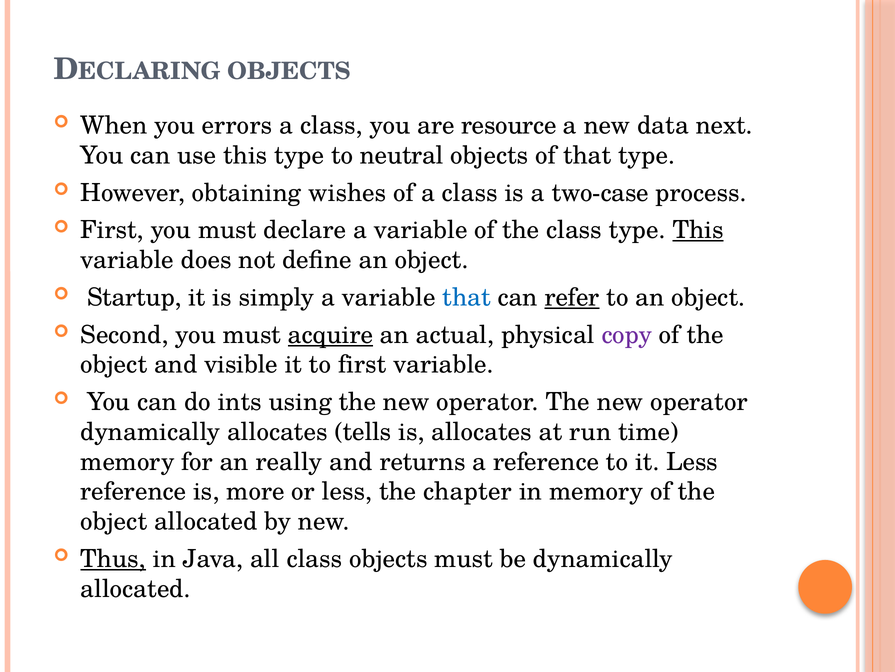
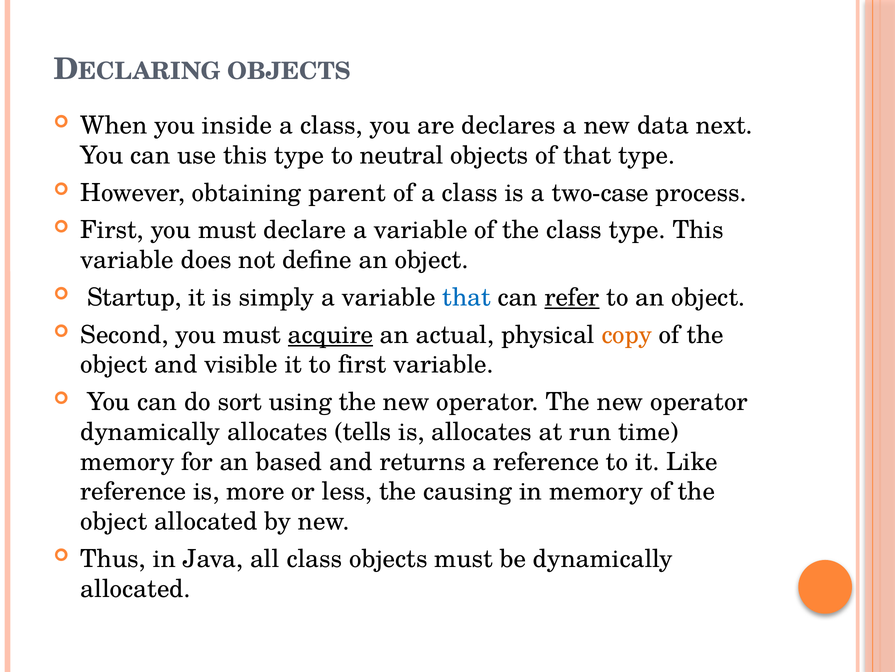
errors: errors -> inside
resource: resource -> declares
wishes: wishes -> parent
This at (698, 230) underline: present -> none
copy colour: purple -> orange
ints: ints -> sort
really: really -> based
it Less: Less -> Like
chapter: chapter -> causing
Thus underline: present -> none
